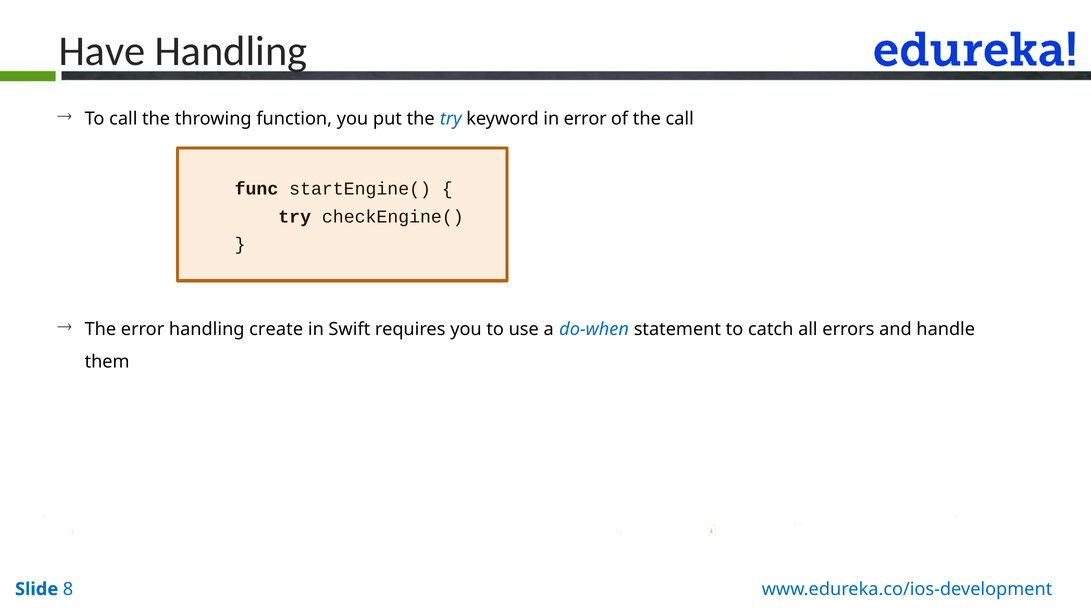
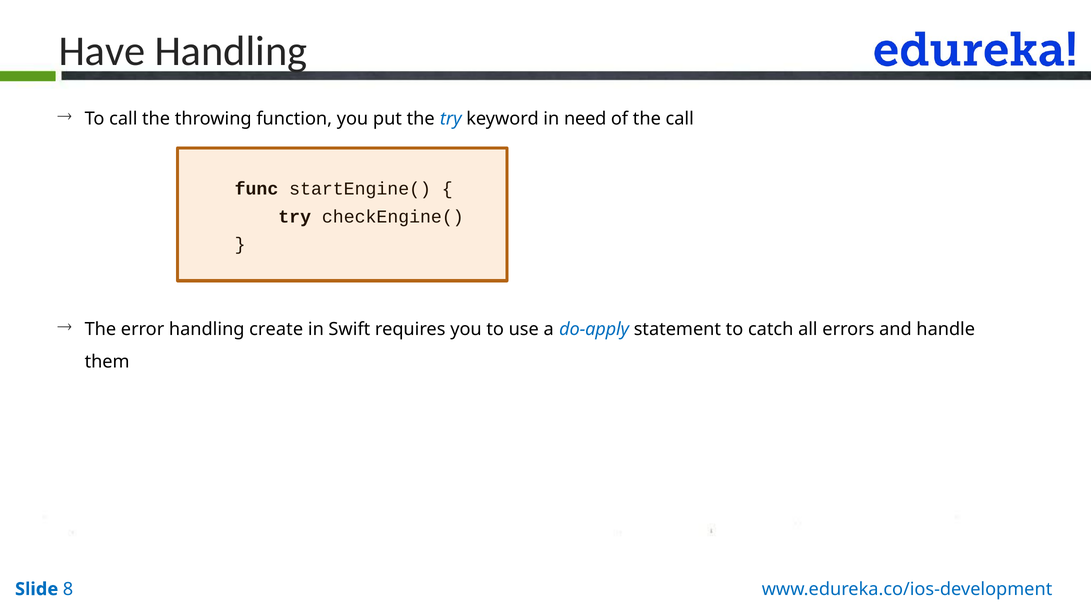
in error: error -> need
do-when: do-when -> do-apply
